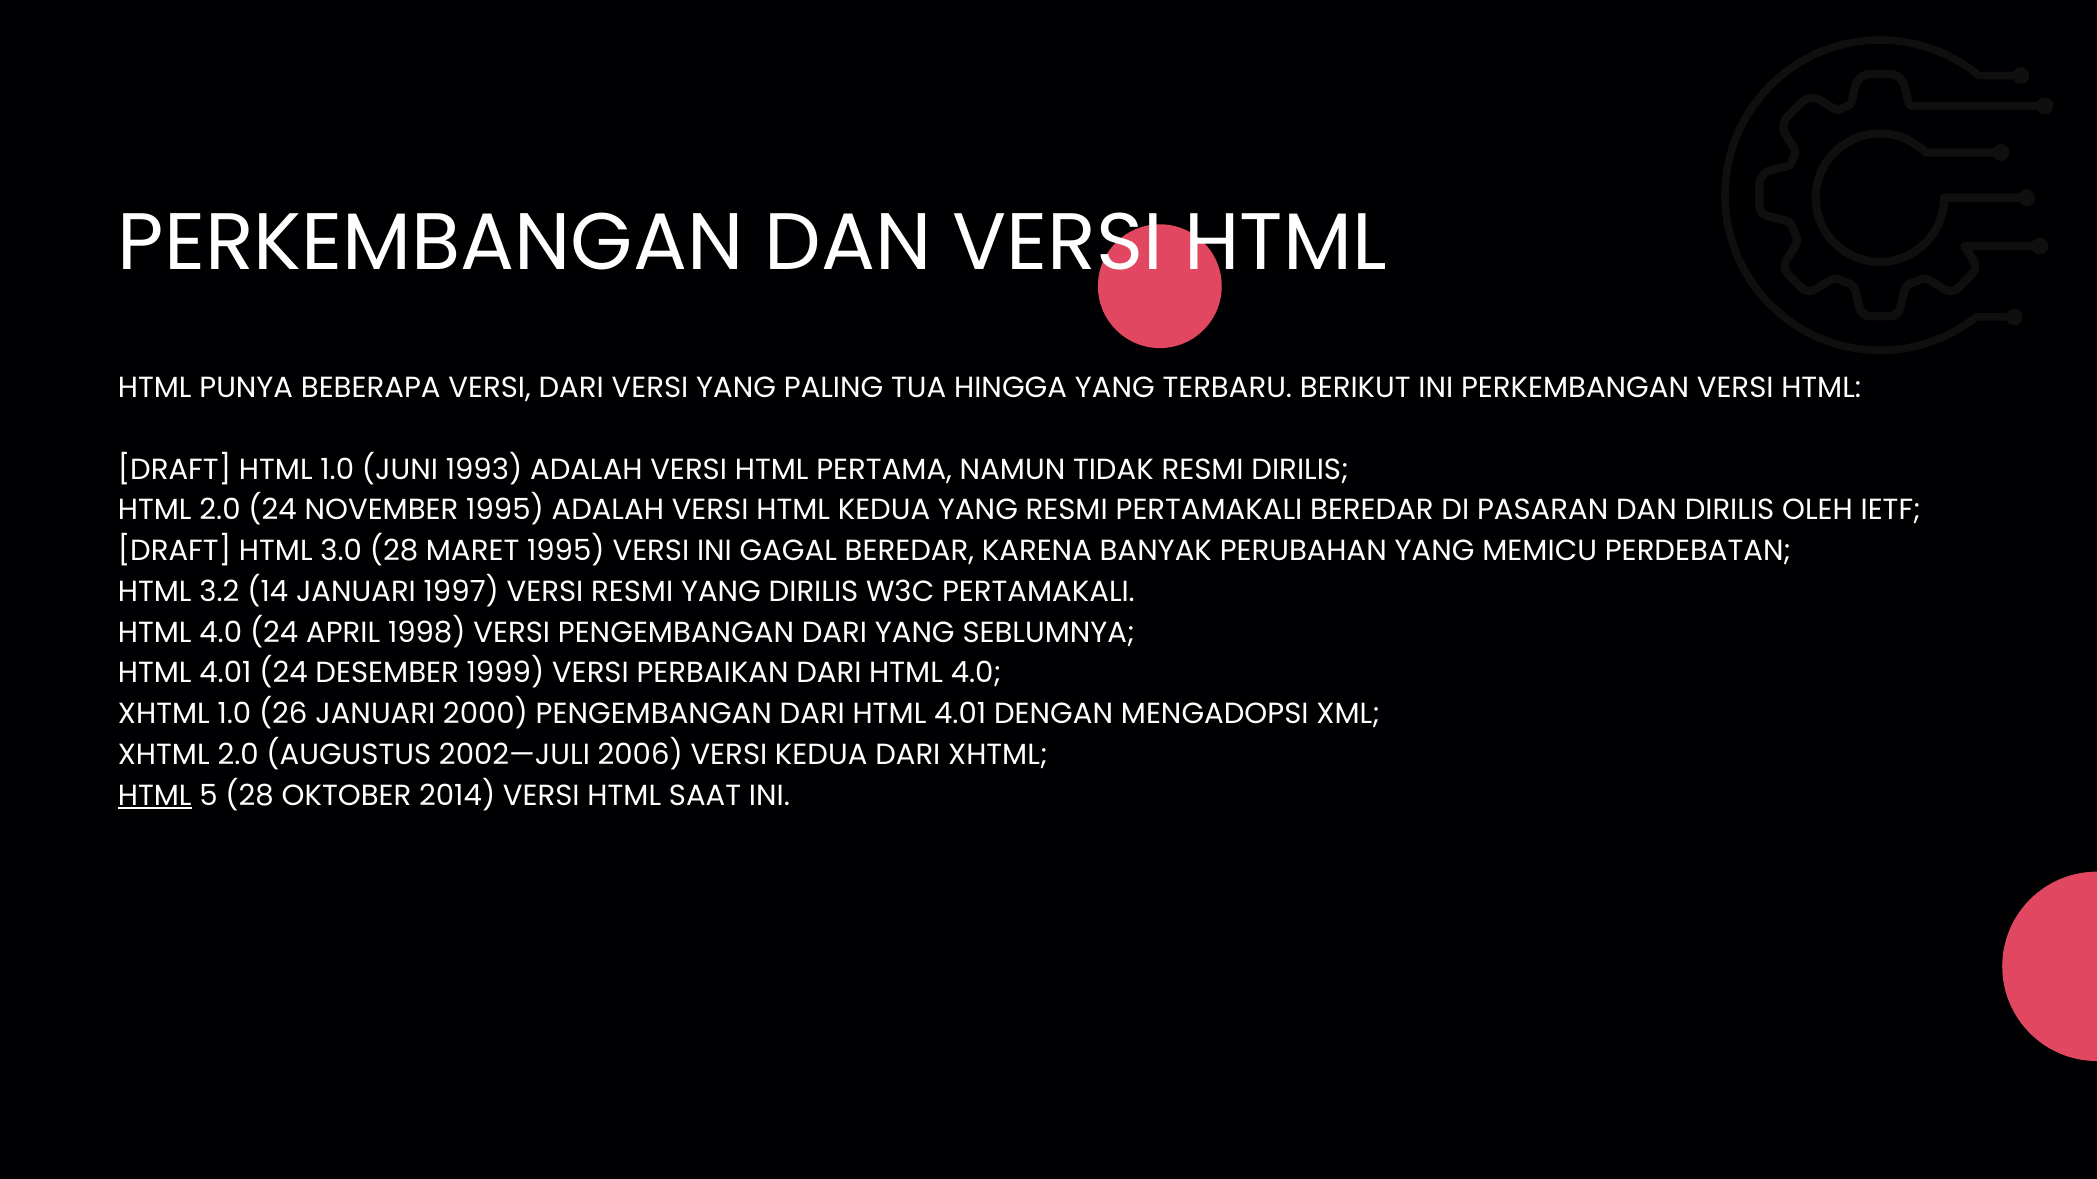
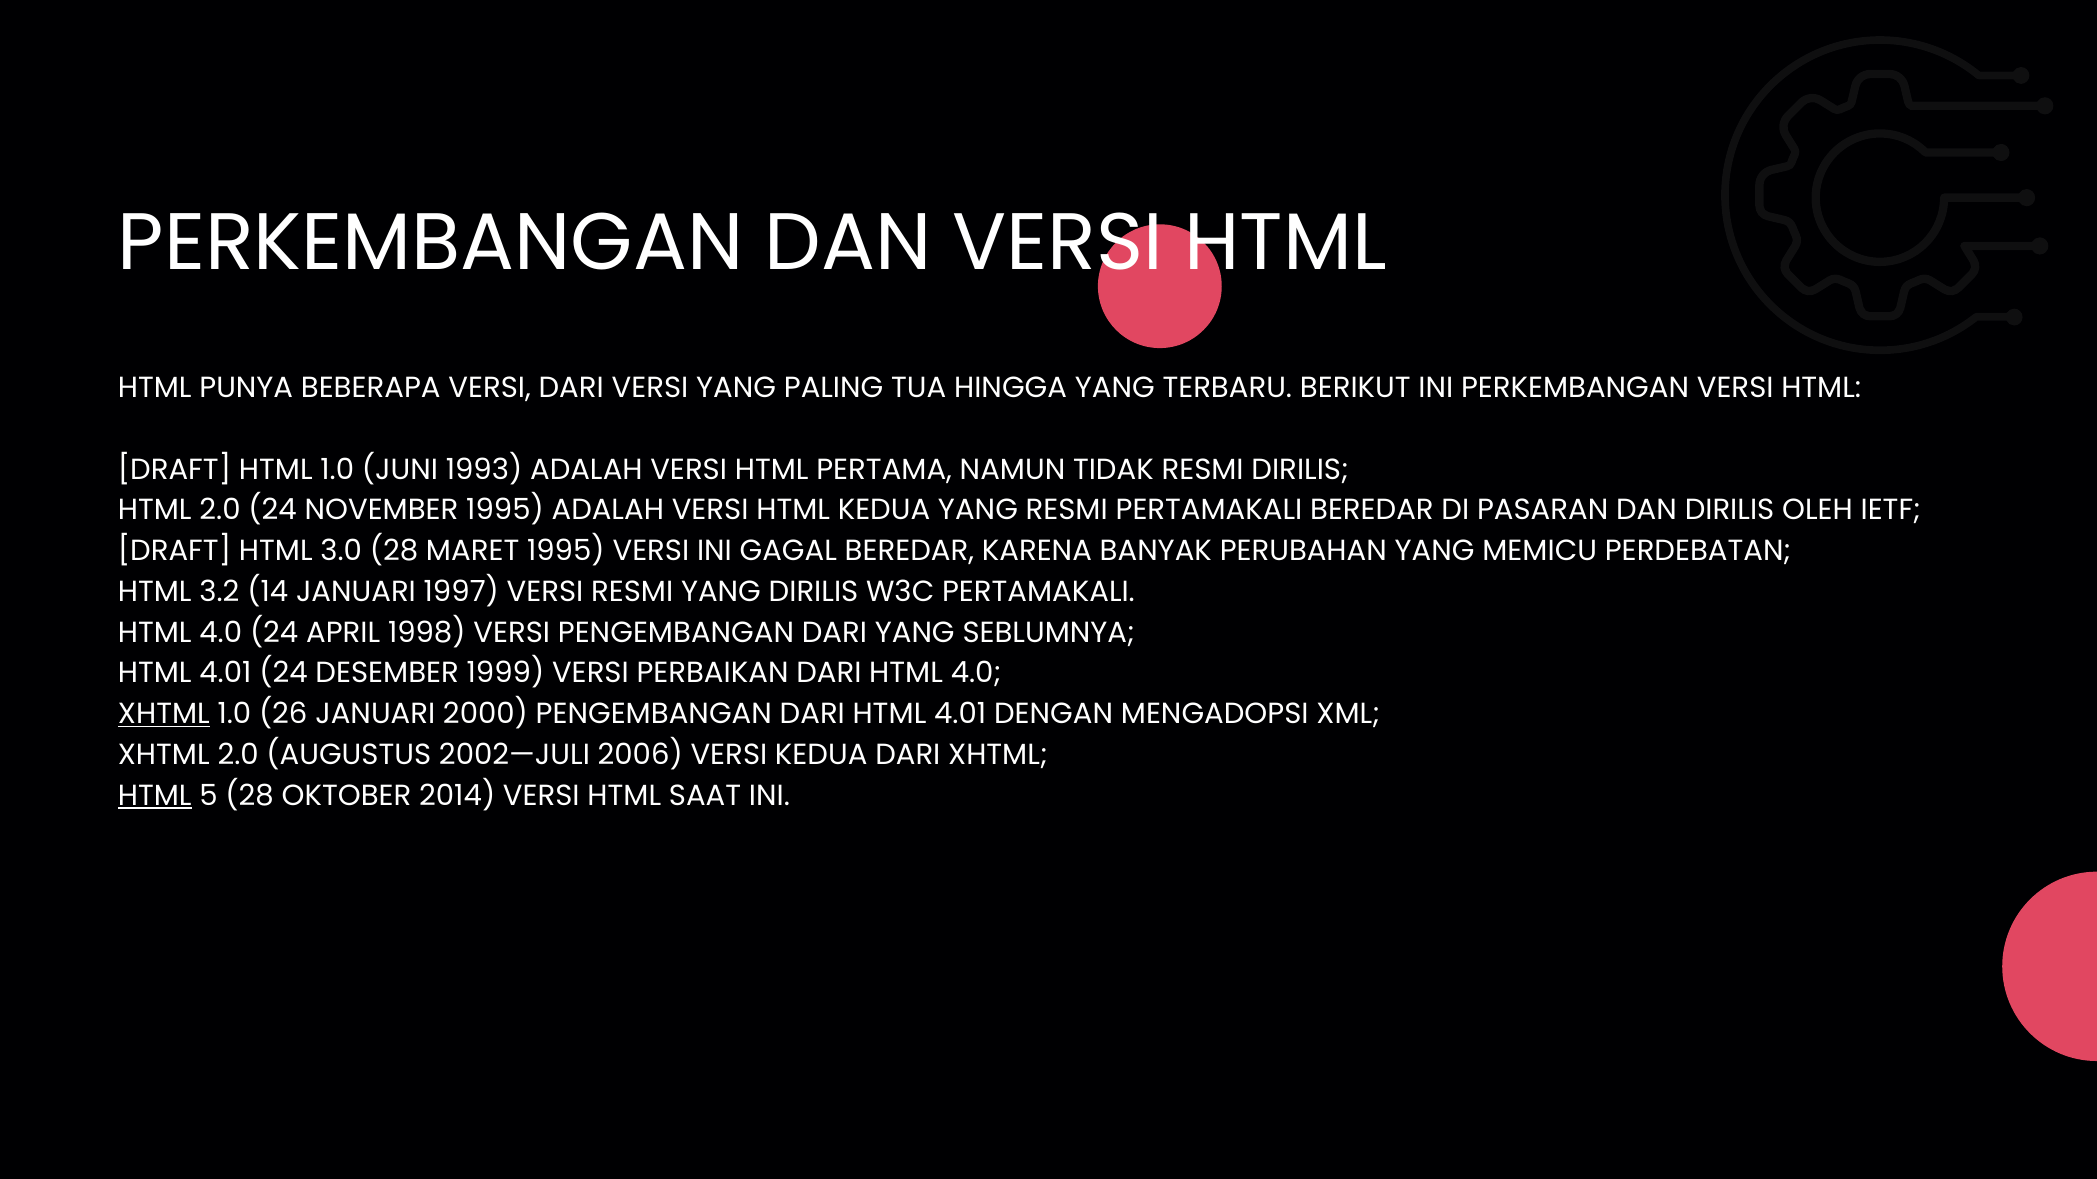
XHTML at (164, 714) underline: none -> present
